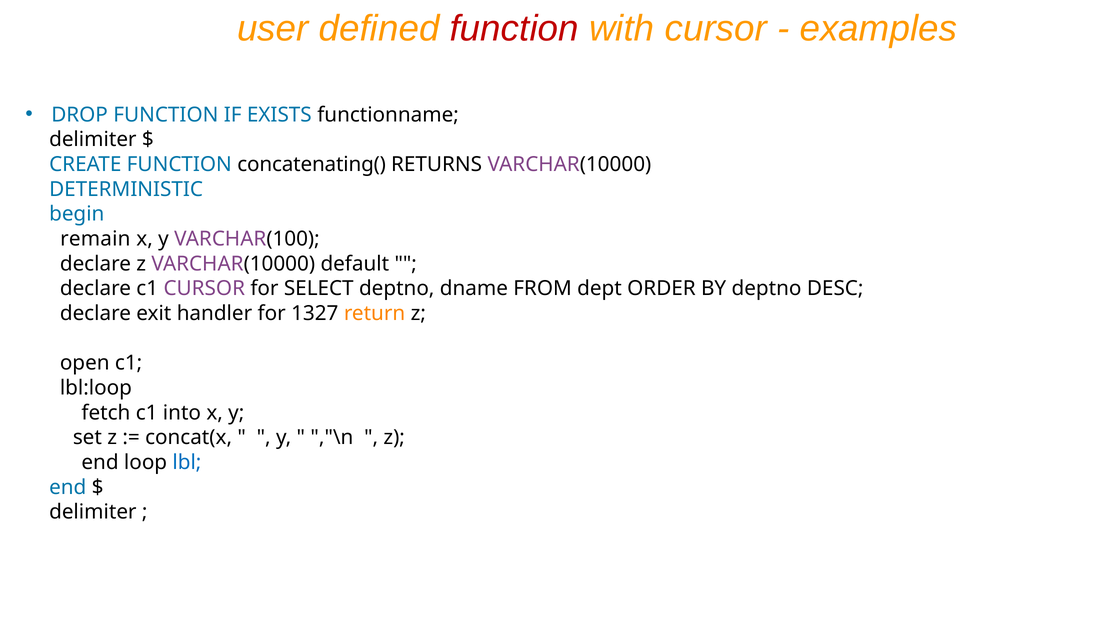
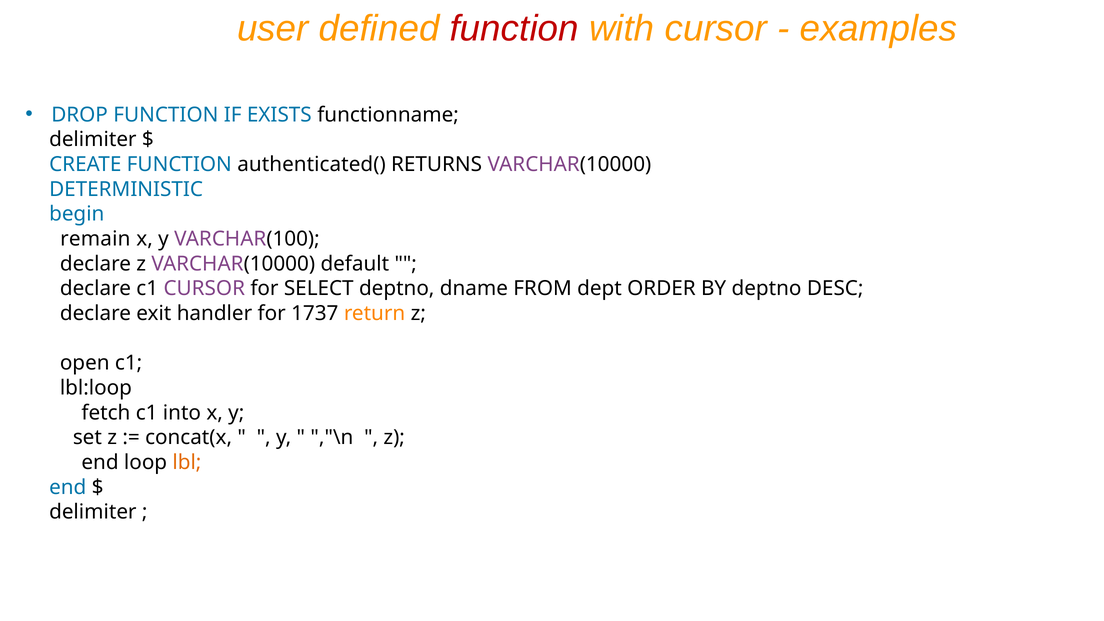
concatenating(: concatenating( -> authenticated(
1327: 1327 -> 1737
lbl colour: blue -> orange
